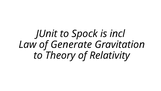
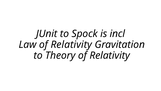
Law of Generate: Generate -> Relativity
